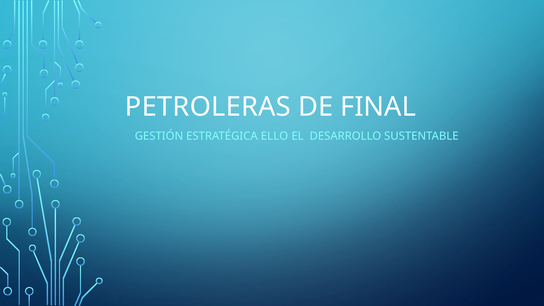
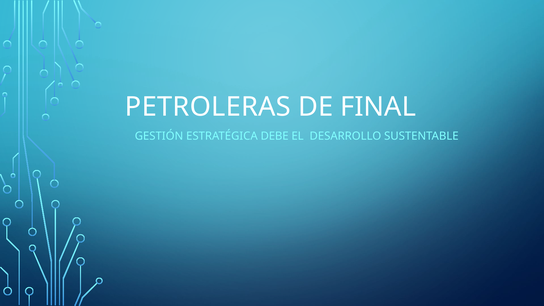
ELLO: ELLO -> DEBE
